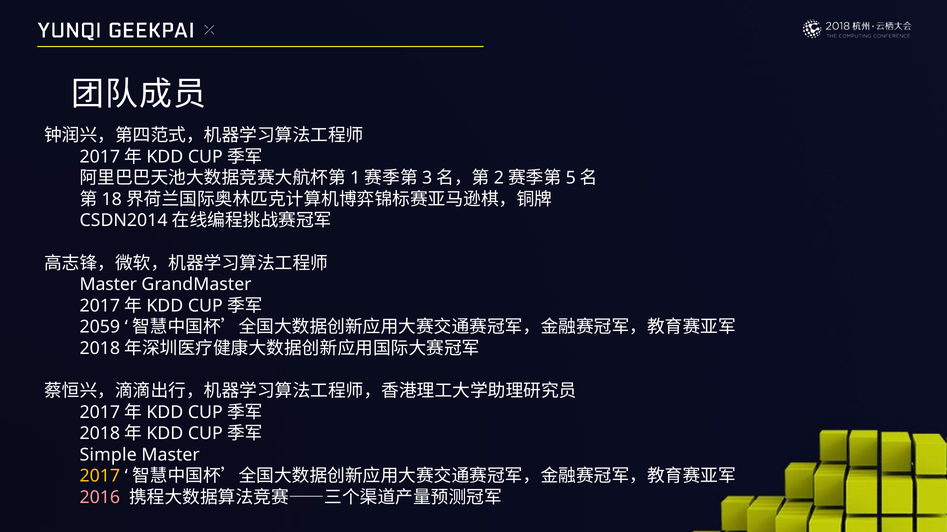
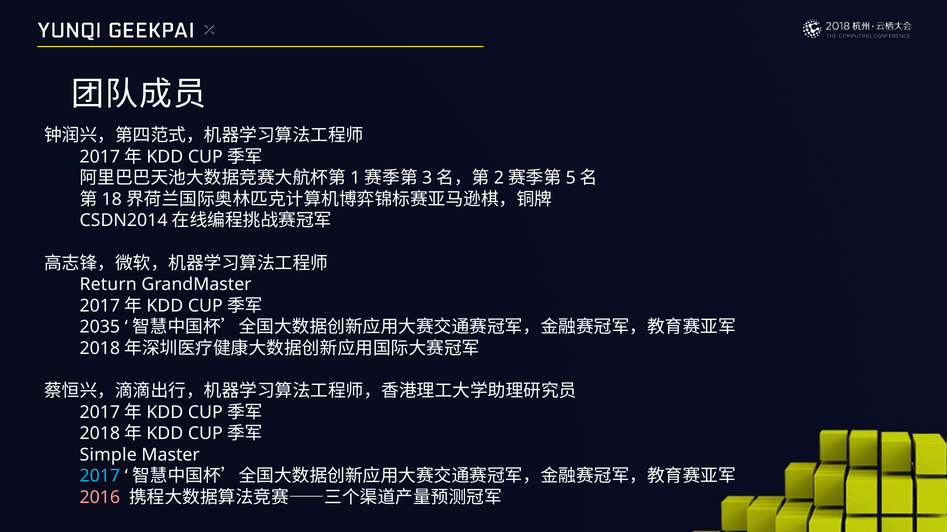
Master at (108, 285): Master -> Return
2059: 2059 -> 2035
2017 colour: yellow -> light blue
